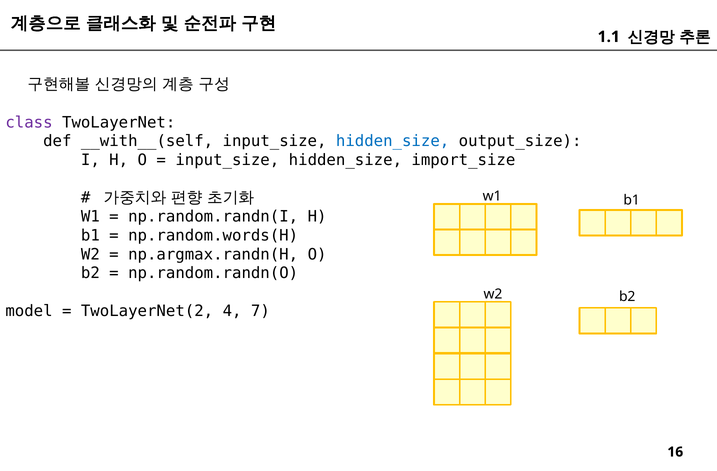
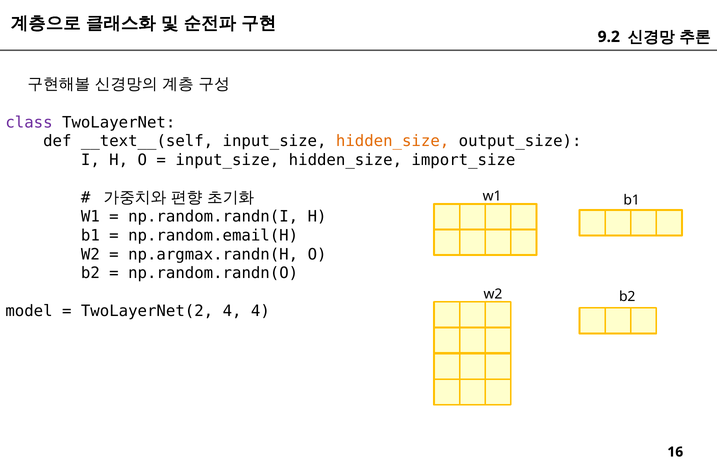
1.1: 1.1 -> 9.2
__with__(self: __with__(self -> __text__(self
hidden_size at (393, 141) colour: blue -> orange
np.random.words(H: np.random.words(H -> np.random.email(H
4 7: 7 -> 4
